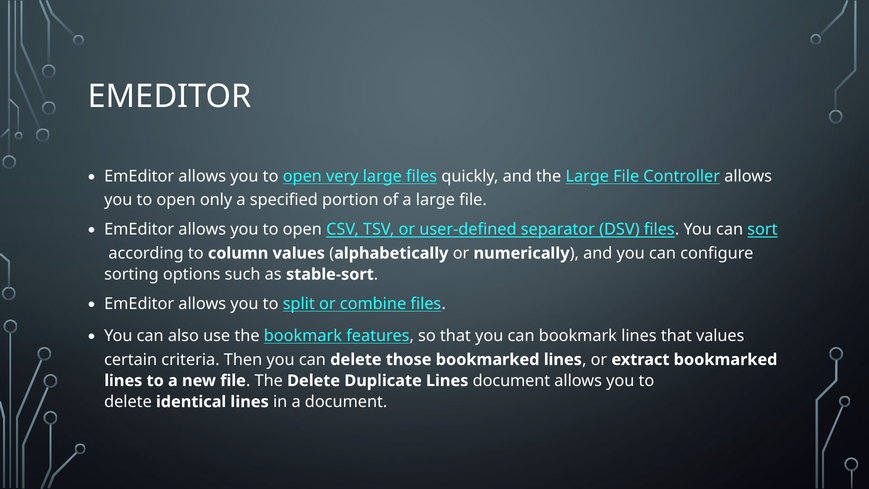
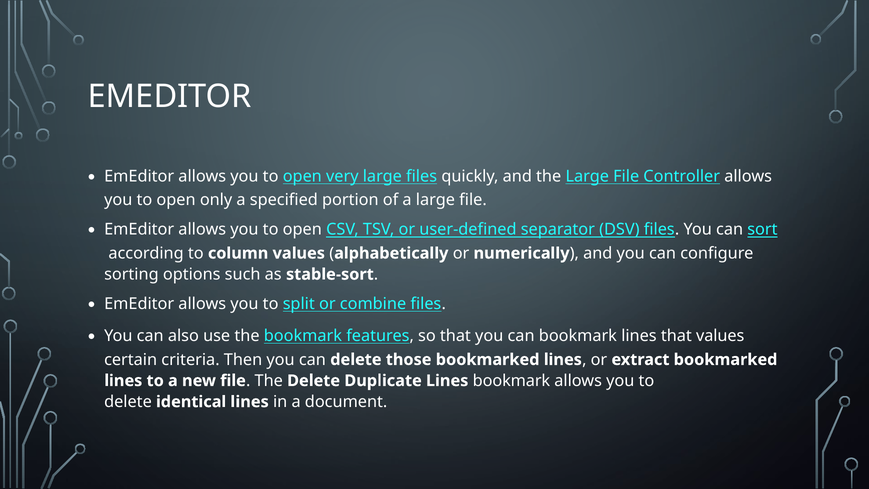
Lines document: document -> bookmark
